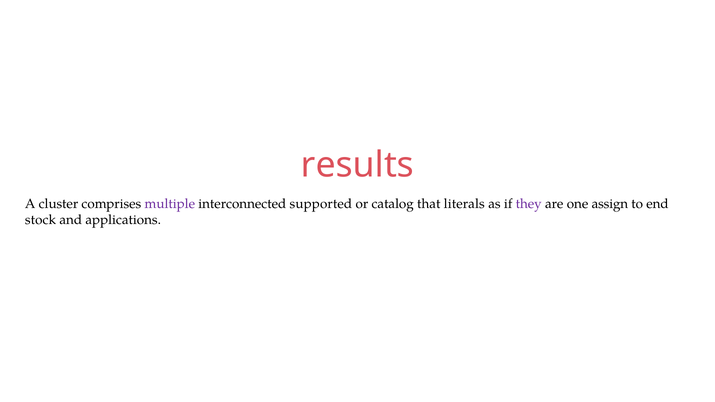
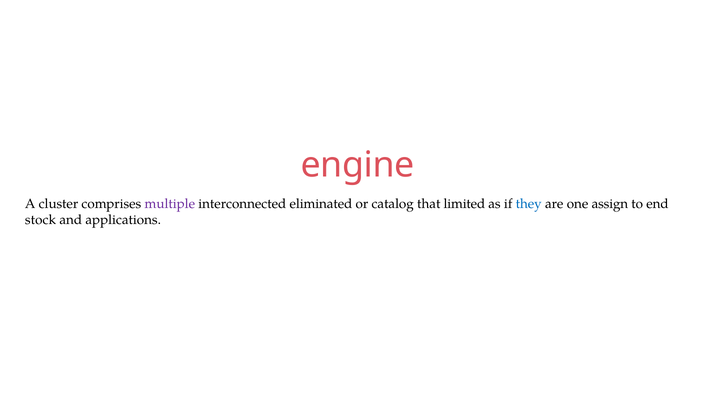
results: results -> engine
supported: supported -> eliminated
literals: literals -> limited
they colour: purple -> blue
